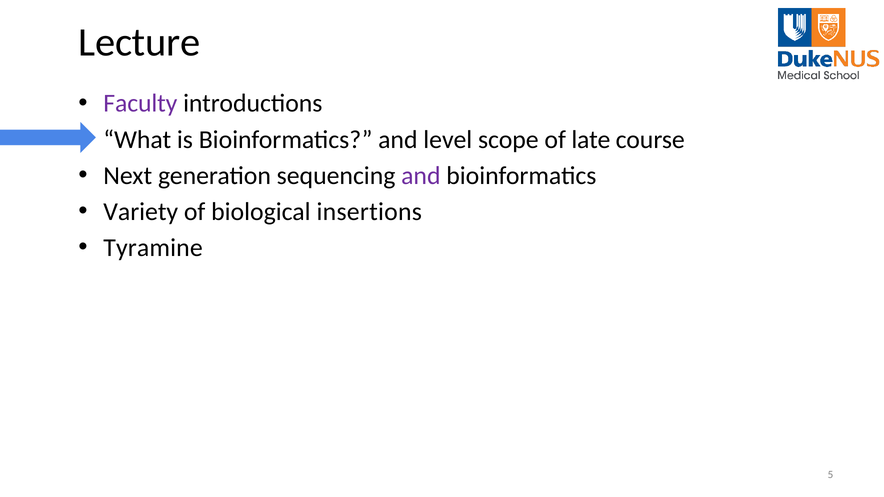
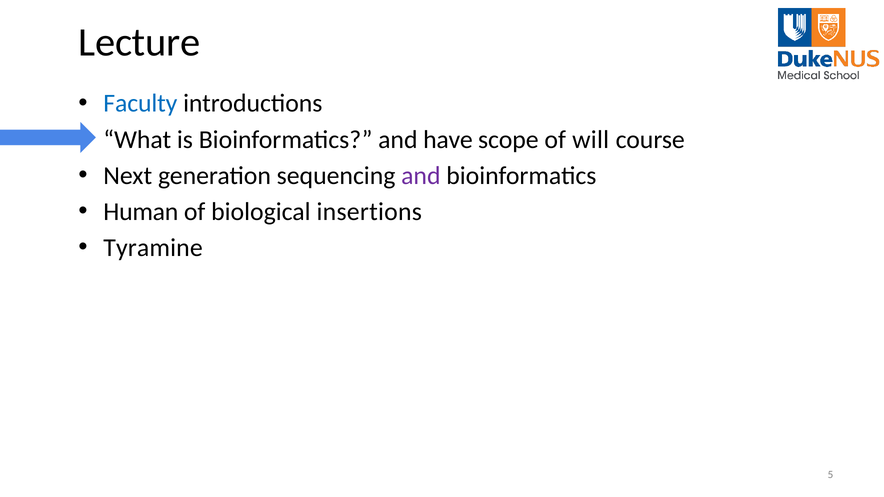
Faculty colour: purple -> blue
level: level -> have
late: late -> will
Variety: Variety -> Human
